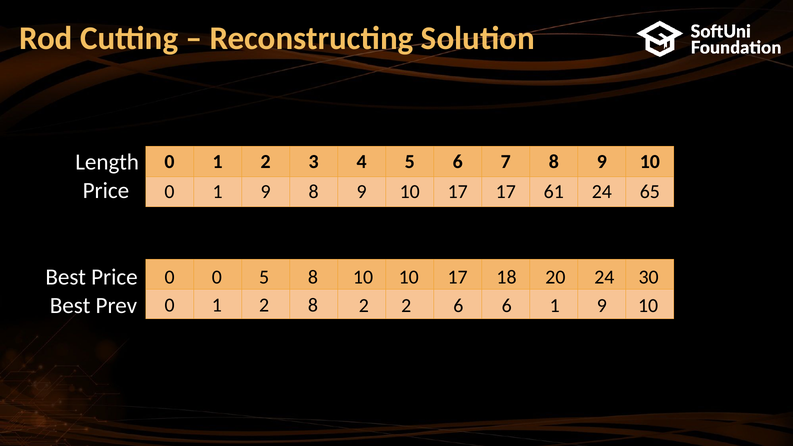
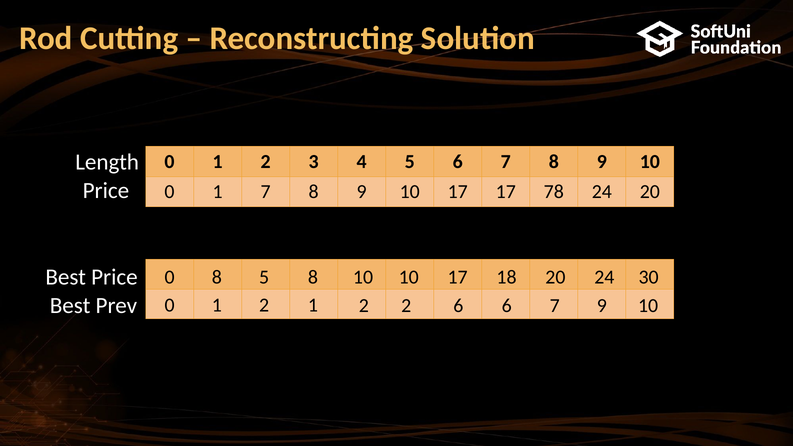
0 1 9: 9 -> 7
61: 61 -> 78
24 65: 65 -> 20
0 0: 0 -> 8
2 8: 8 -> 1
6 6 1: 1 -> 7
